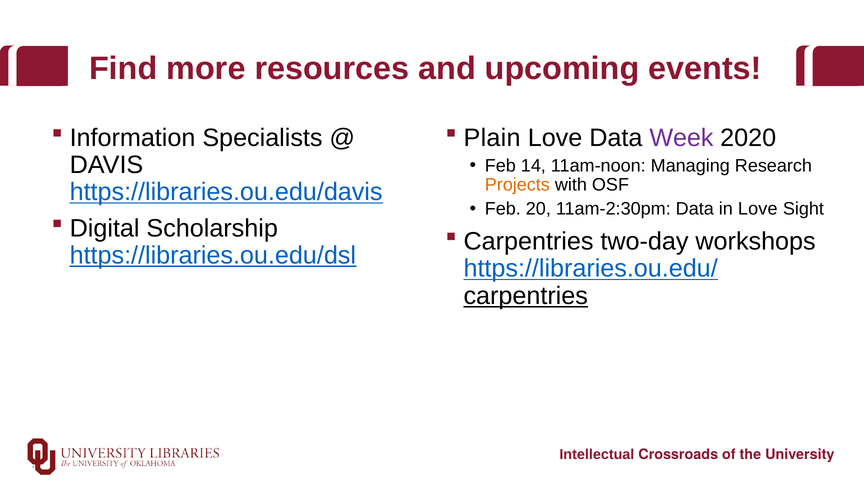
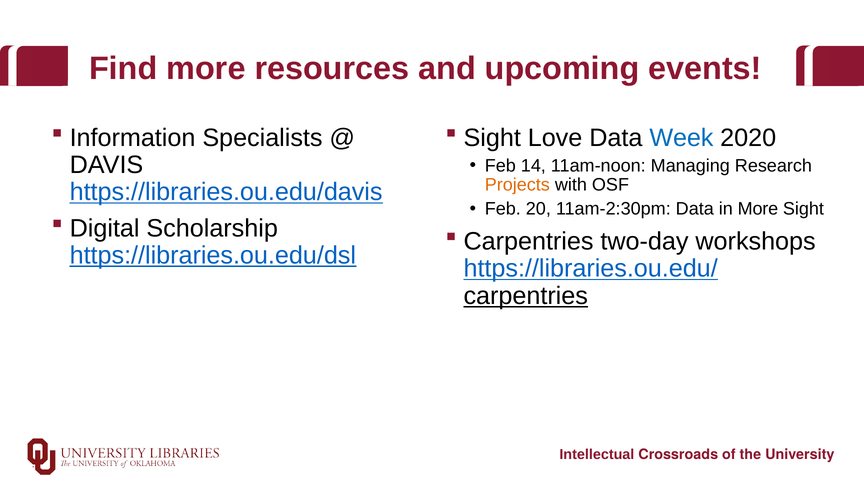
Plain at (492, 138): Plain -> Sight
Week colour: purple -> blue
in Love: Love -> More
